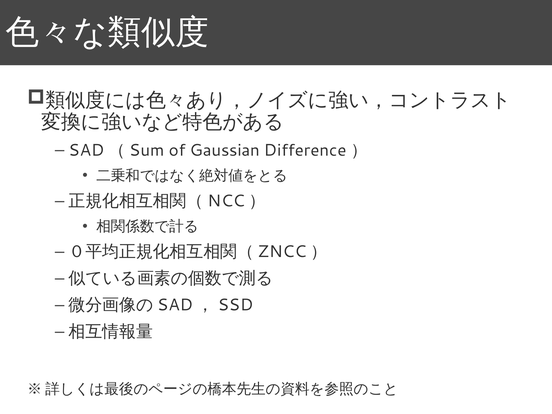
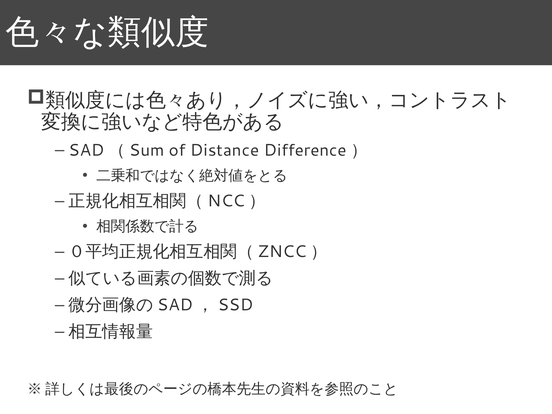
Gaussian: Gaussian -> Distance
